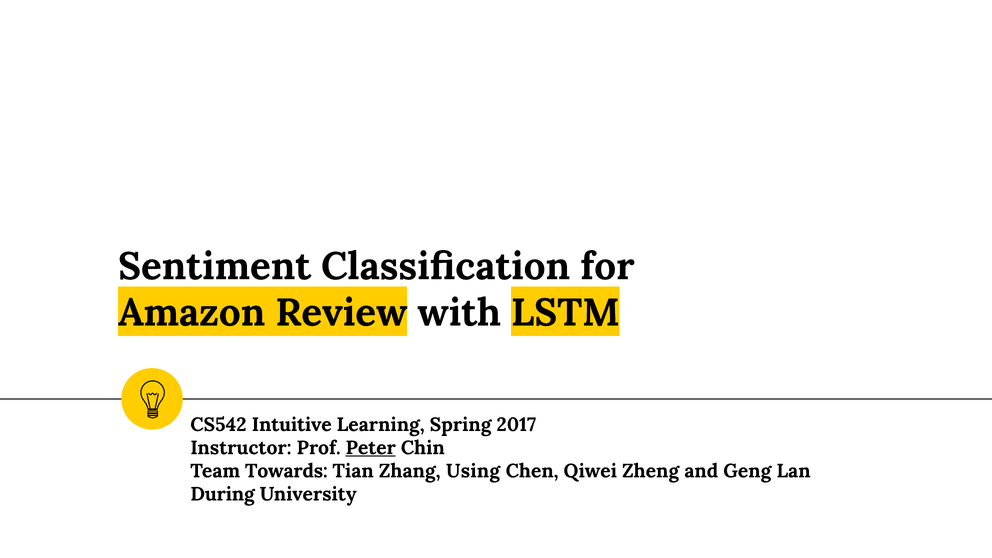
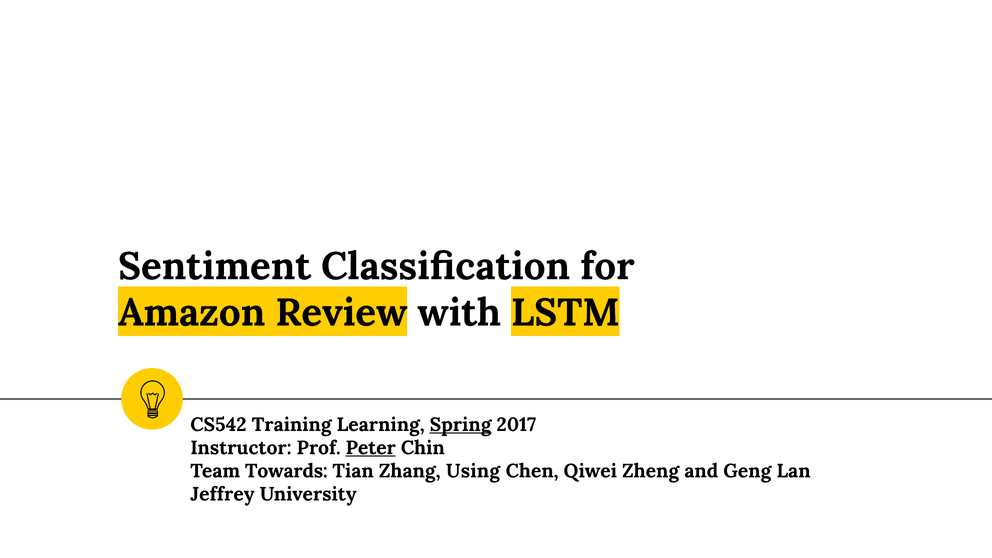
Intuitive: Intuitive -> Training
Spring underline: none -> present
During: During -> Jeffrey
